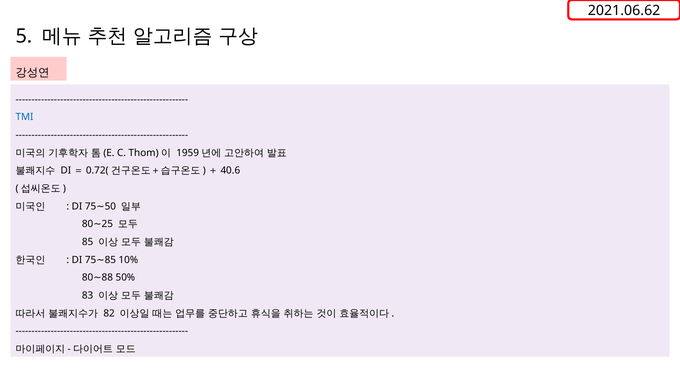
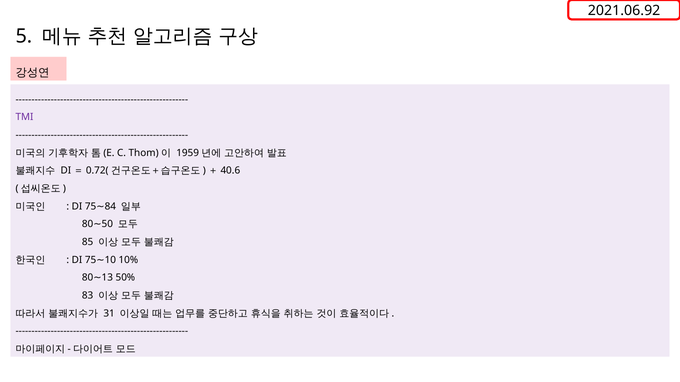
2021.06.62: 2021.06.62 -> 2021.06.92
TMI colour: blue -> purple
50: 50 -> 84
25: 25 -> 50
85 at (110, 260): 85 -> 10
88: 88 -> 13
82: 82 -> 31
